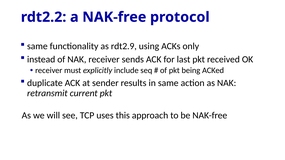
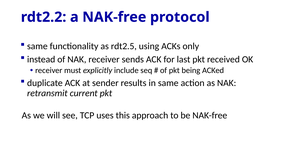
rdt2.9: rdt2.9 -> rdt2.5
